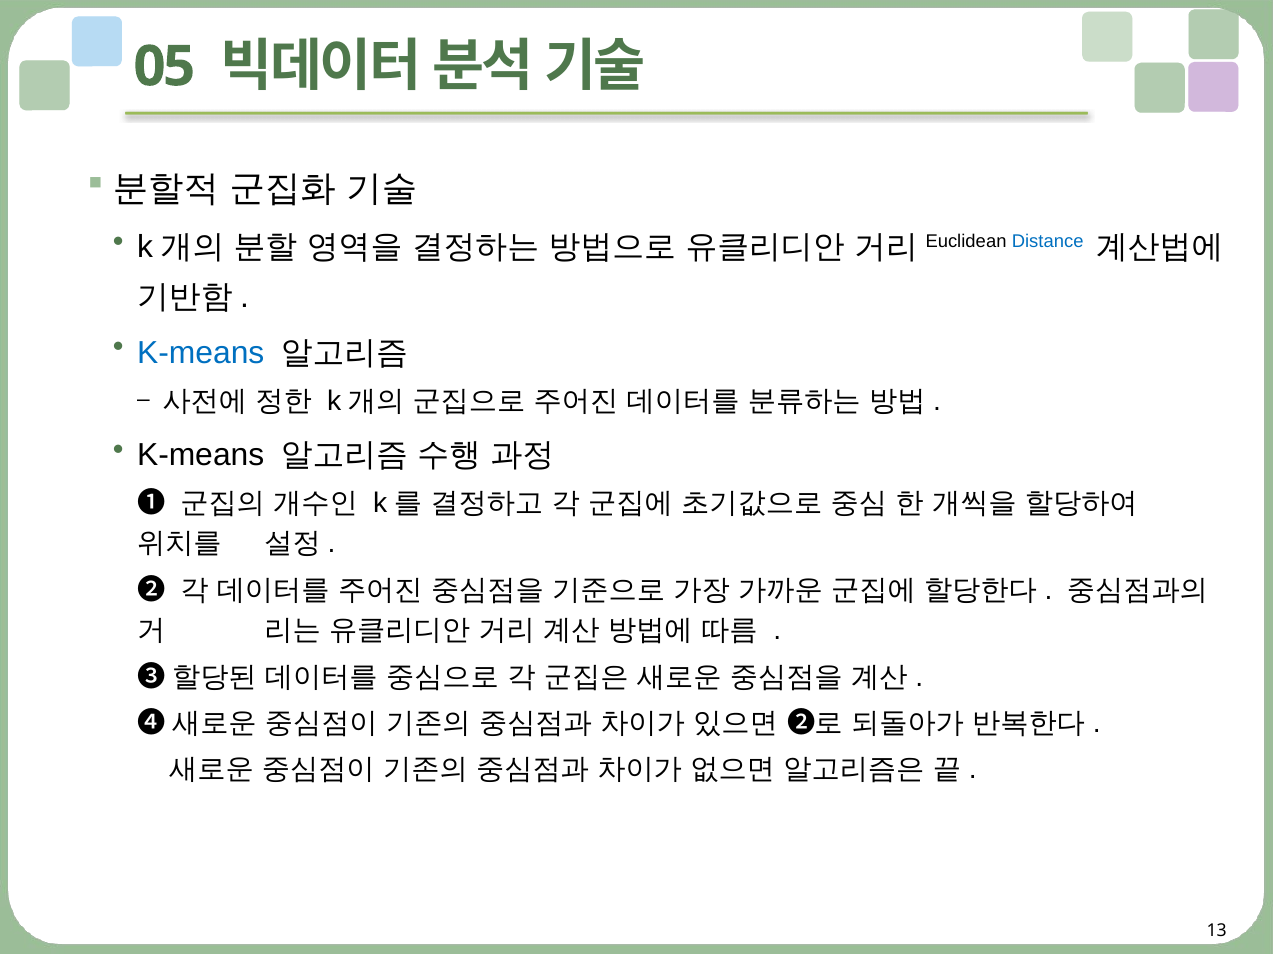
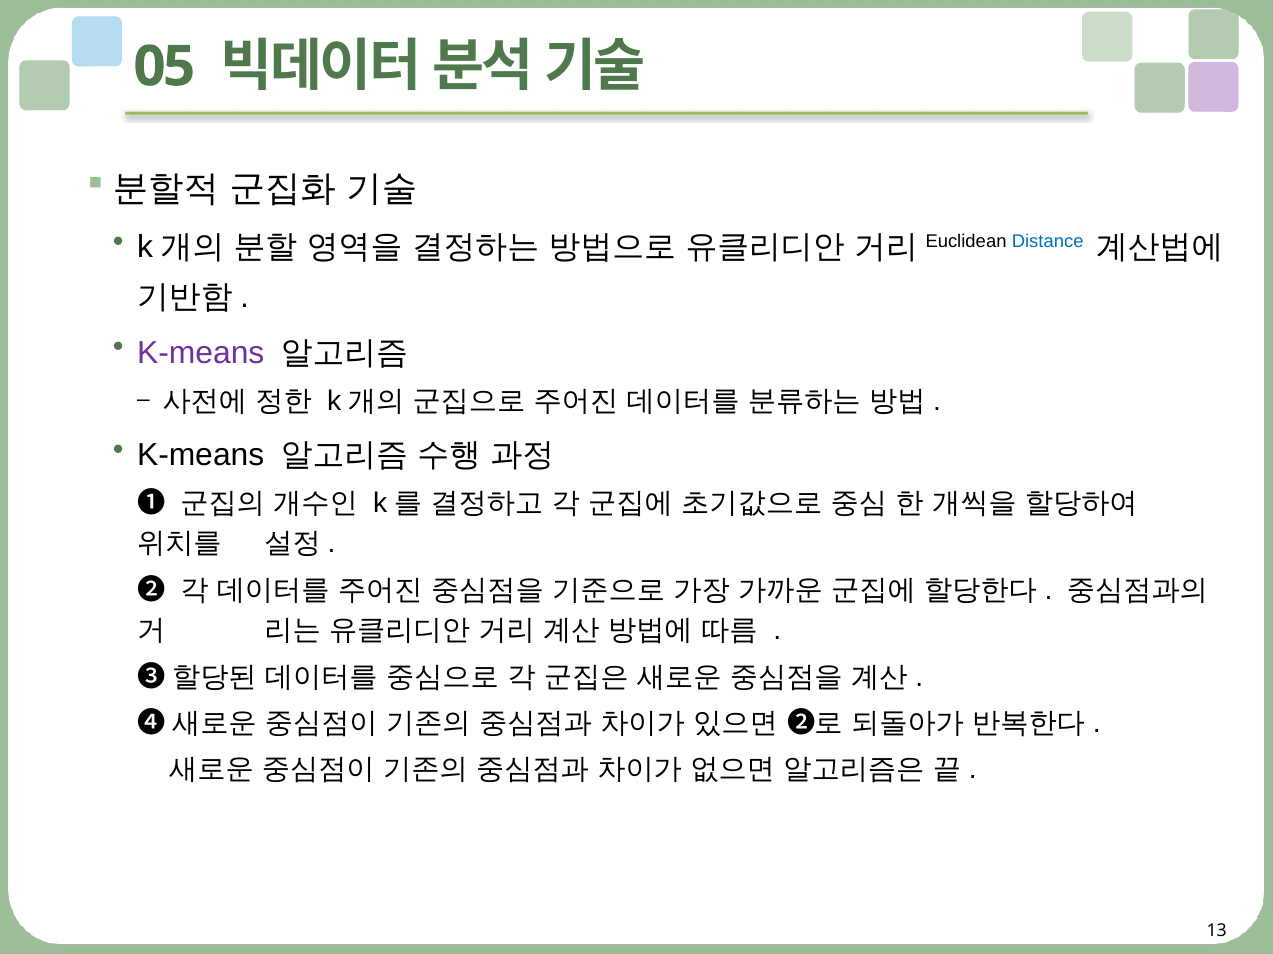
K-means at (201, 353) colour: blue -> purple
